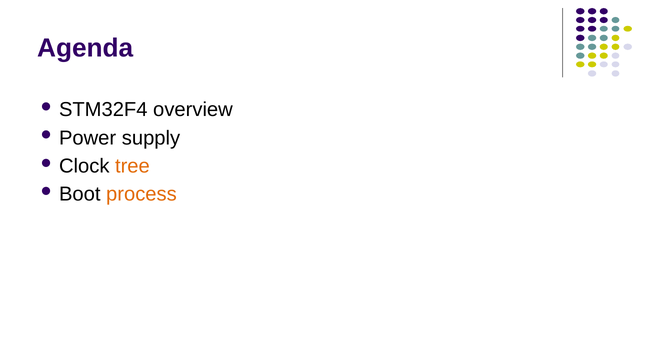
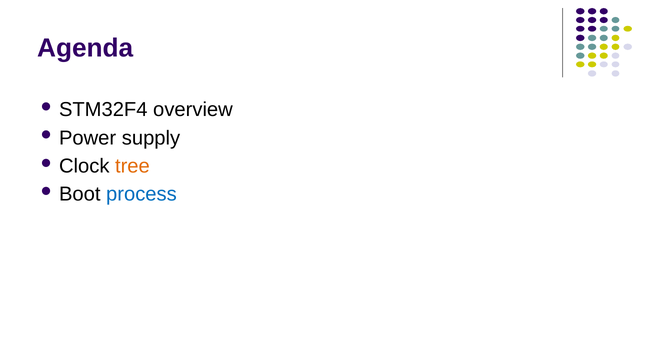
process colour: orange -> blue
